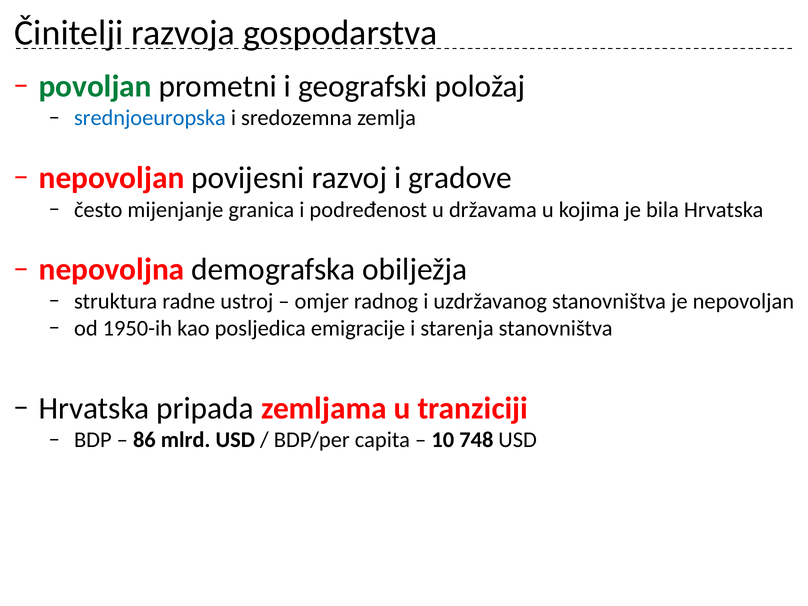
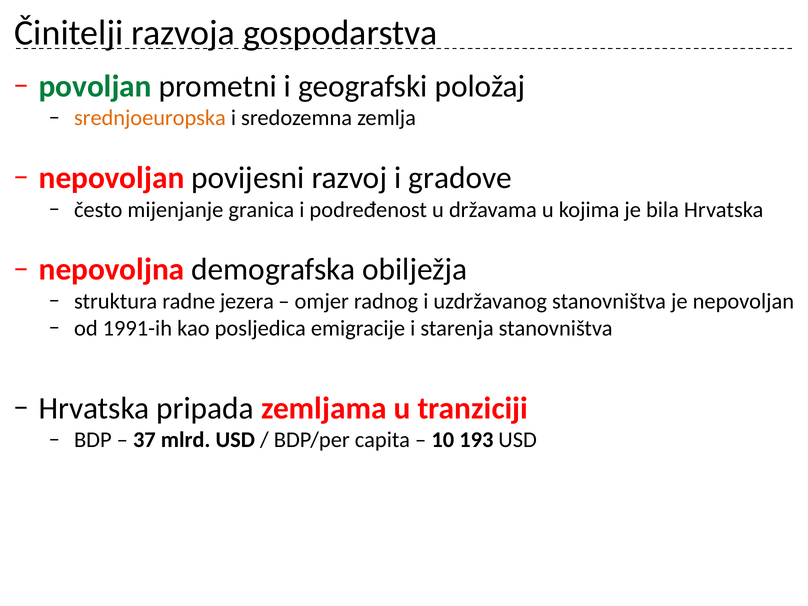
srednjoeuropska colour: blue -> orange
ustroj: ustroj -> jezera
1950-ih: 1950-ih -> 1991-ih
86: 86 -> 37
748: 748 -> 193
